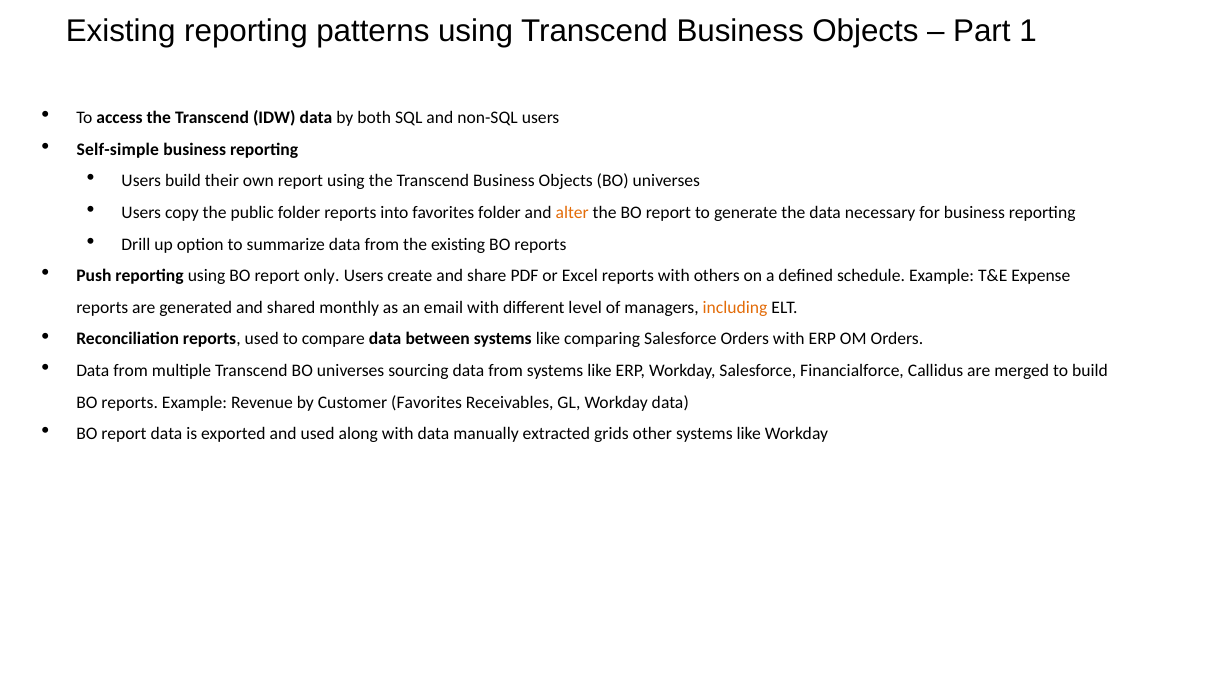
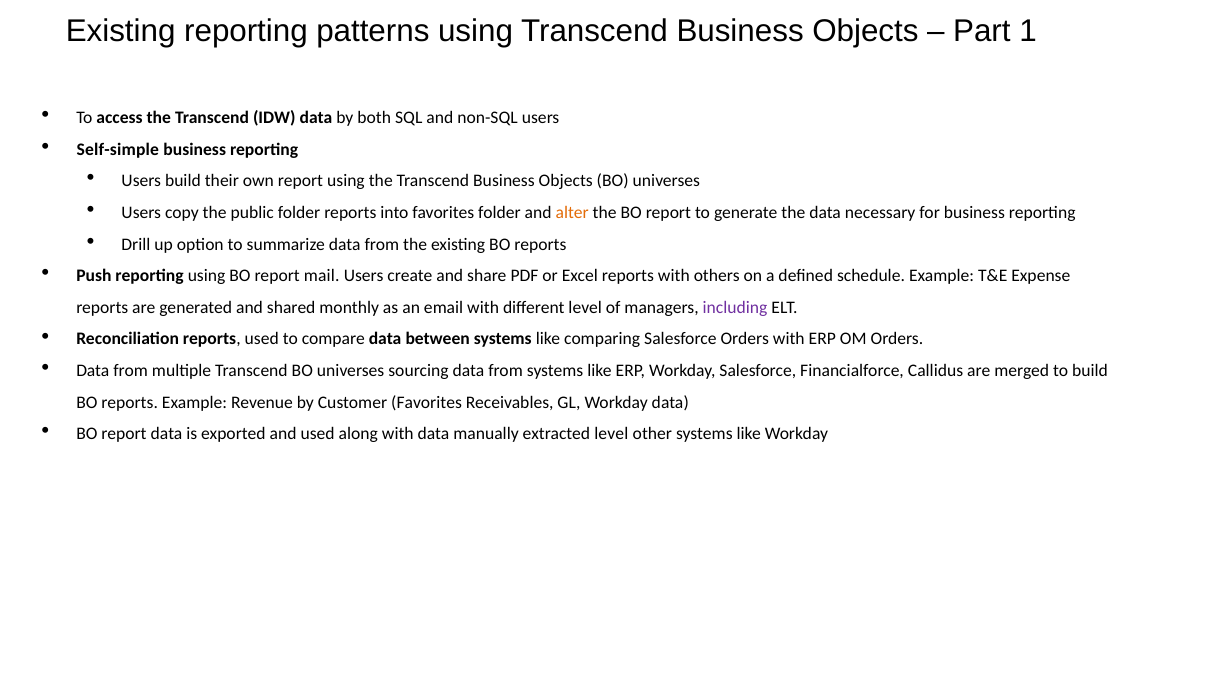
only: only -> mail
including colour: orange -> purple
extracted grids: grids -> level
